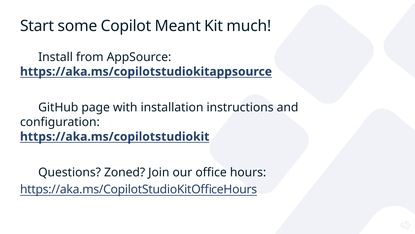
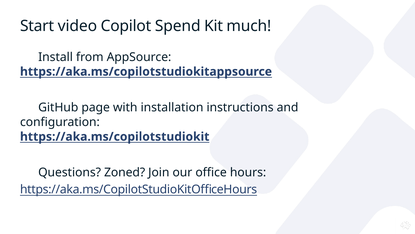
some: some -> video
Meant: Meant -> Spend
